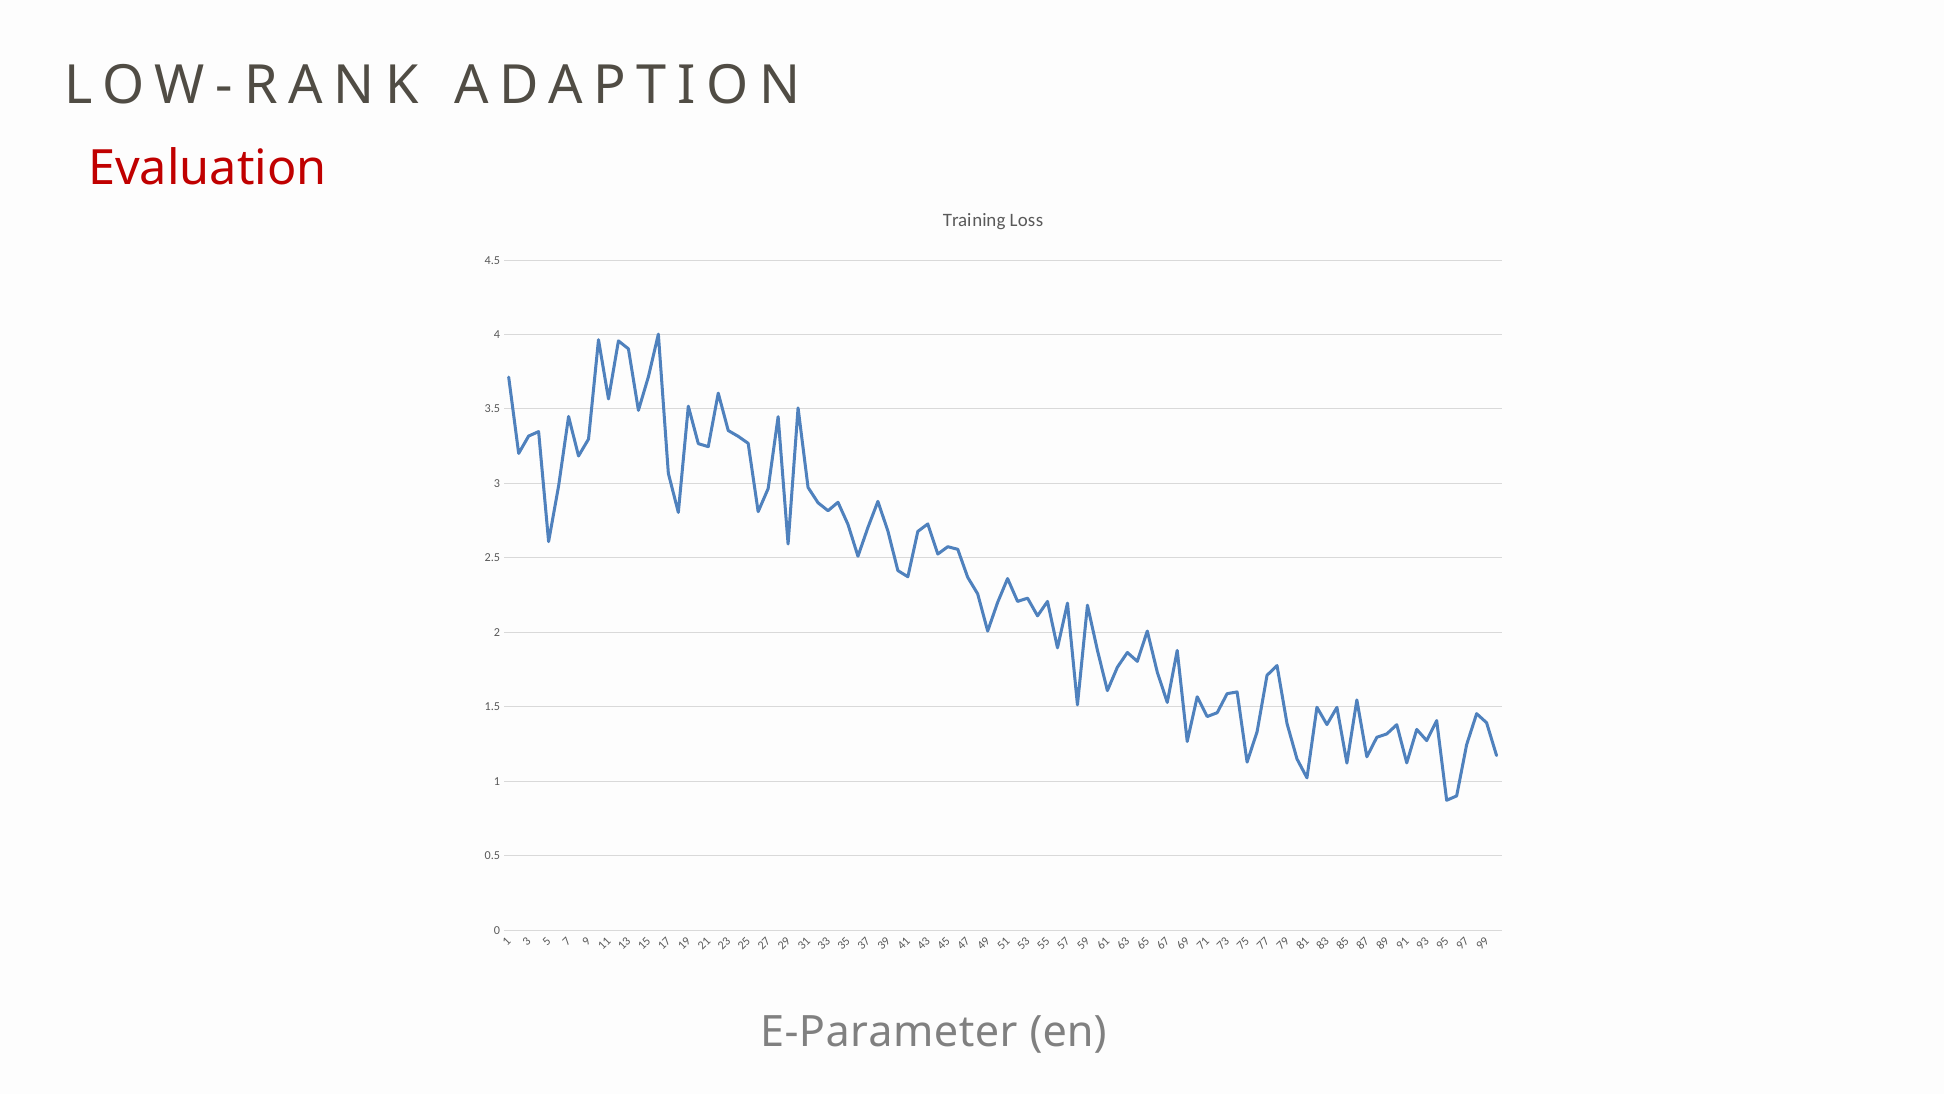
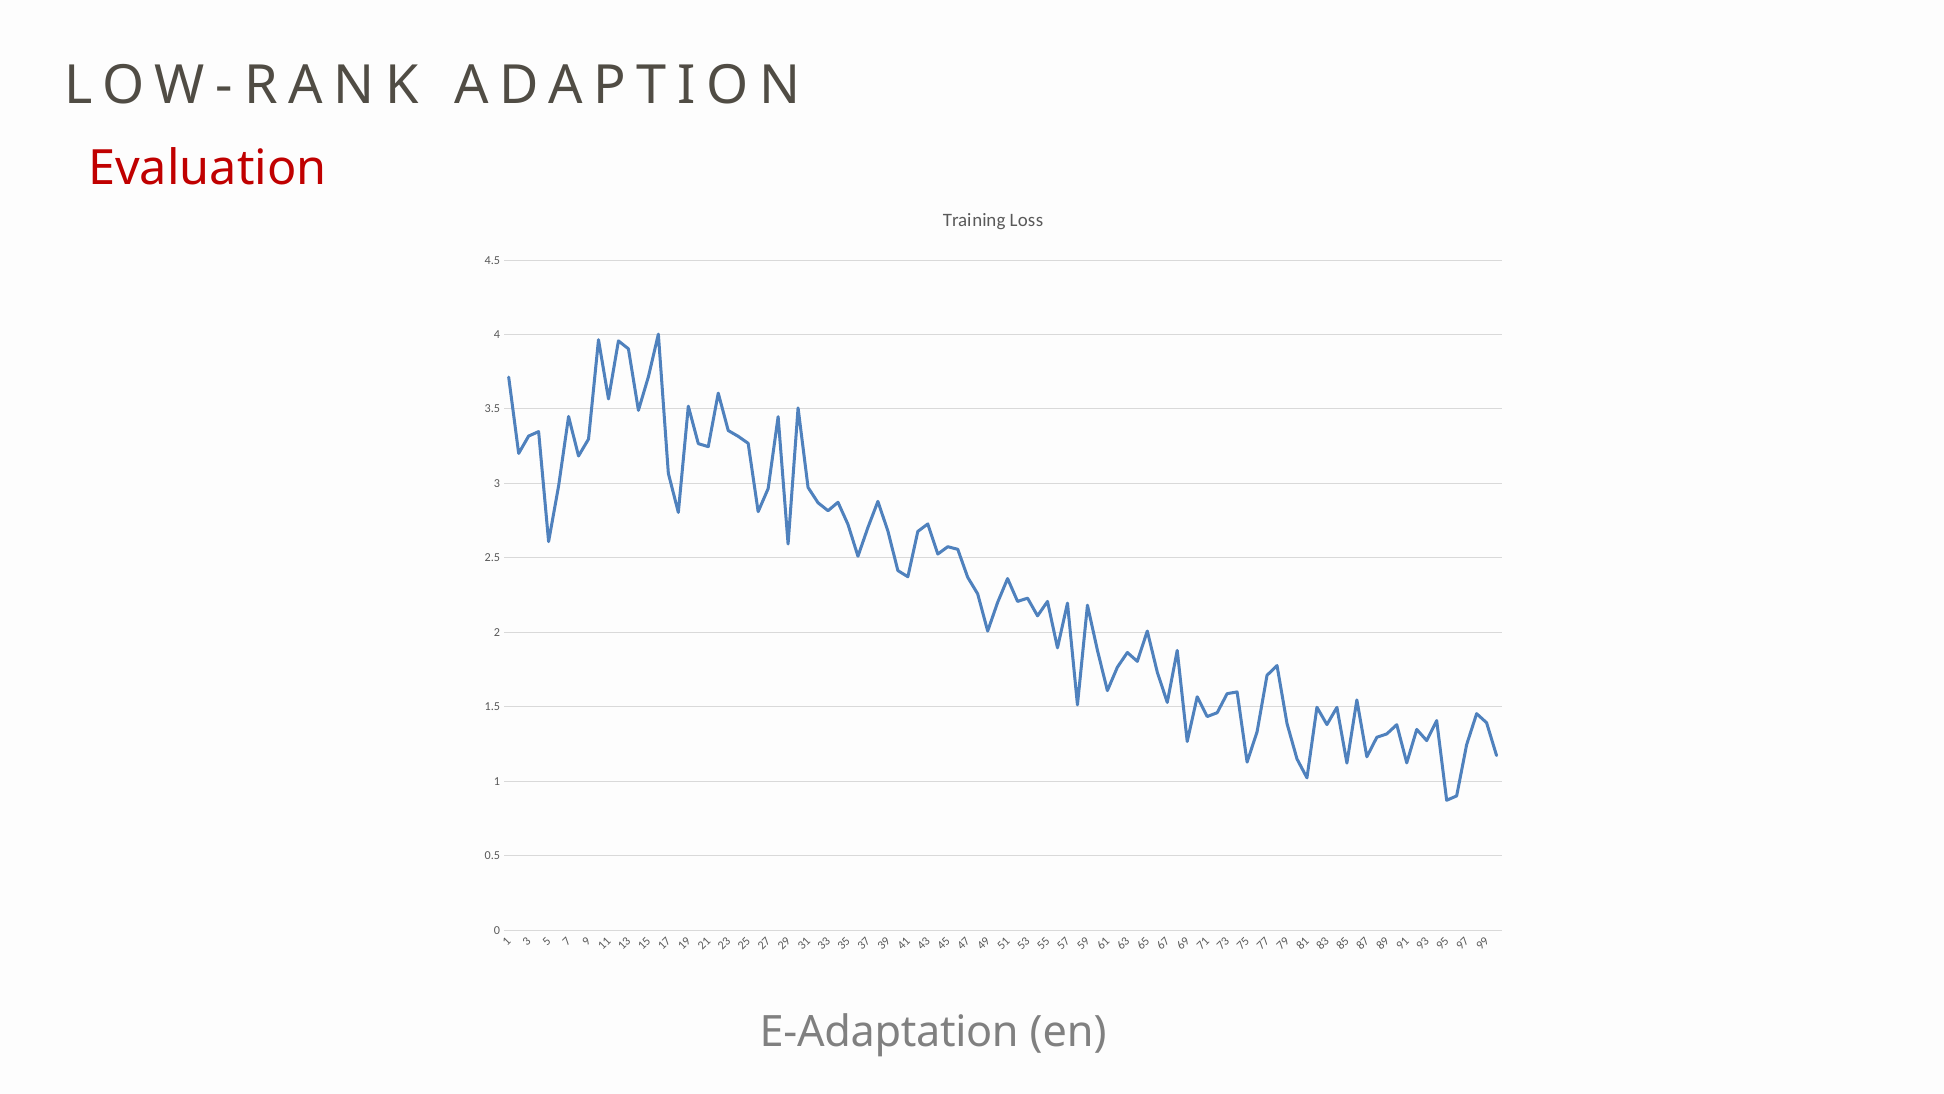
E-Parameter: E-Parameter -> E-Adaptation
